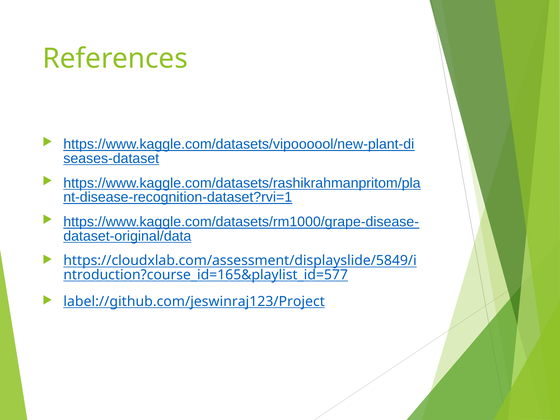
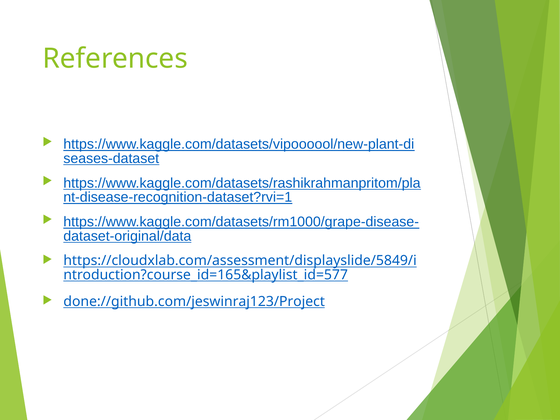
label://github.com/jeswinraj123/Project: label://github.com/jeswinraj123/Project -> done://github.com/jeswinraj123/Project
